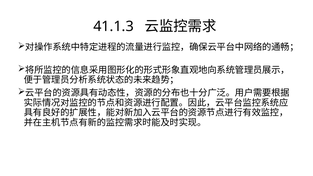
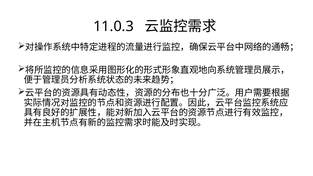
41.1.3: 41.1.3 -> 11.0.3
